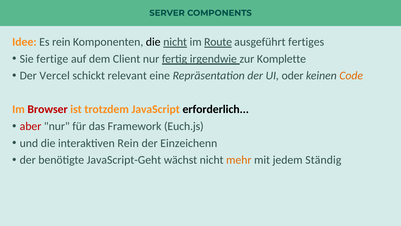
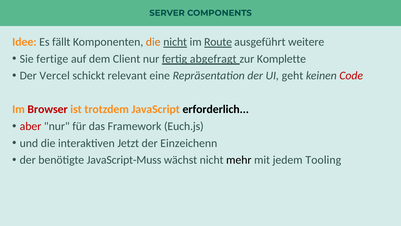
Es rein: rein -> fällt
die at (153, 42) colour: black -> orange
fertiges: fertiges -> weitere
irgendwie: irgendwie -> abgefragt
oder: oder -> geht
Code colour: orange -> red
interaktiven Rein: Rein -> Jetzt
JavaScript-Geht: JavaScript-Geht -> JavaScript-Muss
mehr colour: orange -> black
Ständig: Ständig -> Tooling
